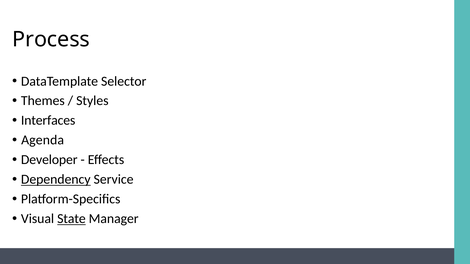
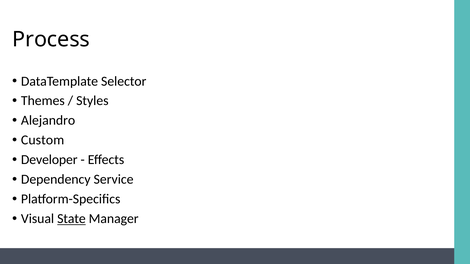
Interfaces: Interfaces -> Alejandro
Agenda: Agenda -> Custom
Dependency underline: present -> none
